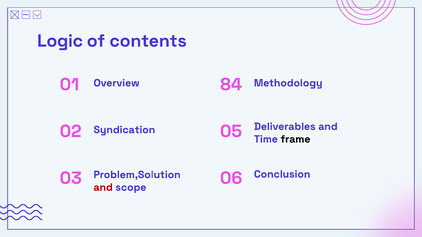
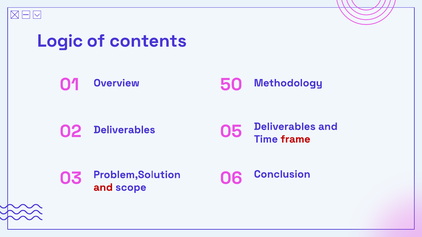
84: 84 -> 50
Syndication at (124, 130): Syndication -> Deliverables
frame colour: black -> red
